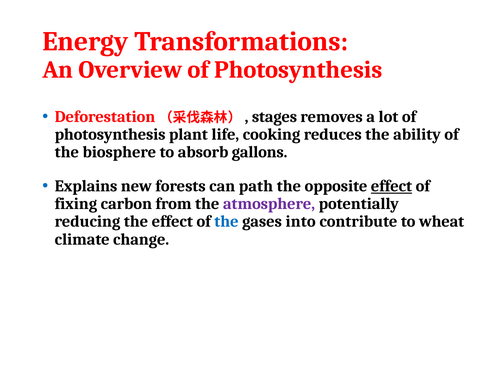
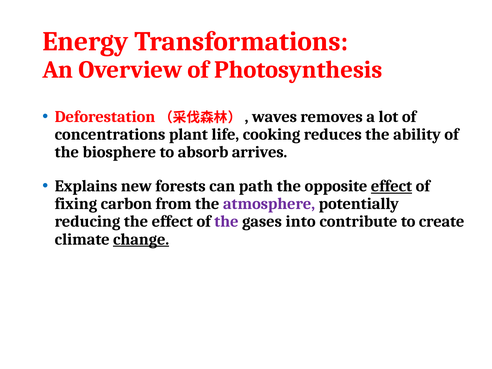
stages: stages -> waves
photosynthesis at (110, 134): photosynthesis -> concentrations
gallons: gallons -> arrives
the at (226, 222) colour: blue -> purple
wheat: wheat -> create
change underline: none -> present
